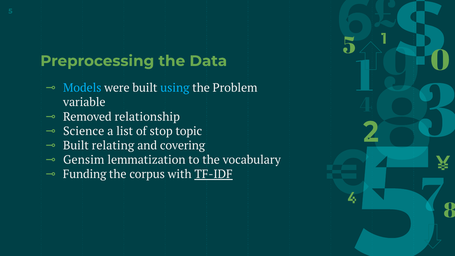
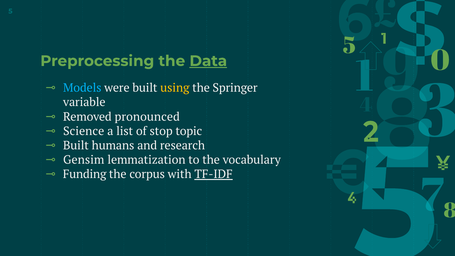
Data underline: none -> present
using colour: light blue -> yellow
Problem: Problem -> Springer
relationship: relationship -> pronounced
relating: relating -> humans
covering: covering -> research
